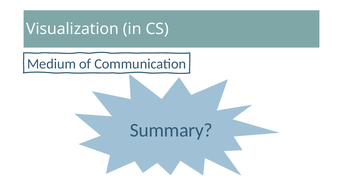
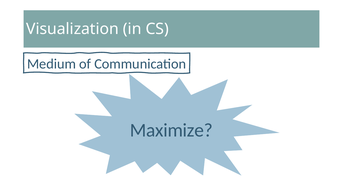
Summary: Summary -> Maximize
